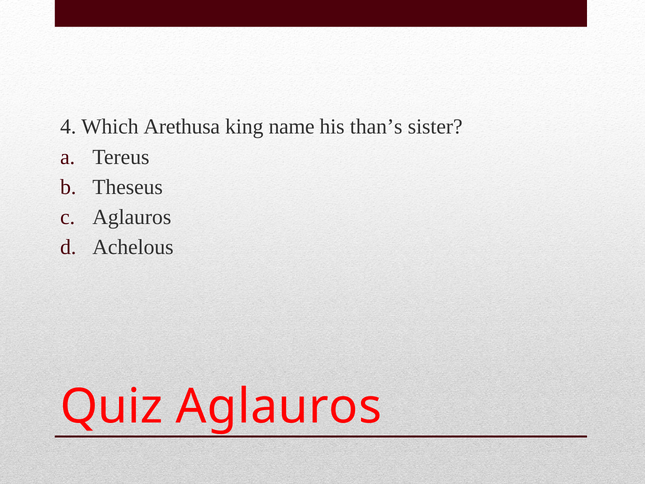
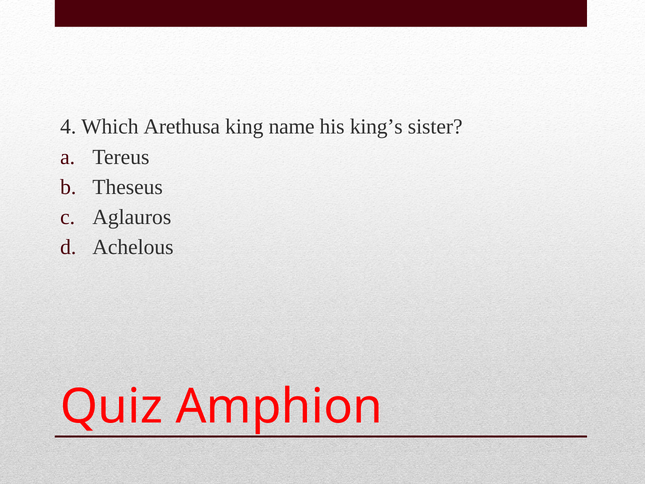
than’s: than’s -> king’s
Quiz Aglauros: Aglauros -> Amphion
